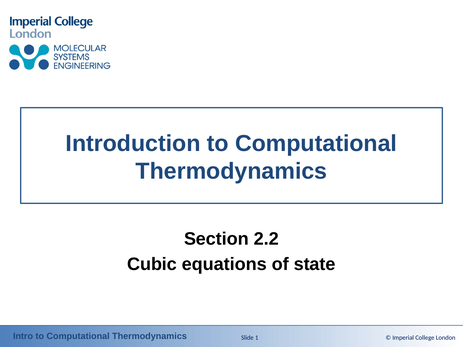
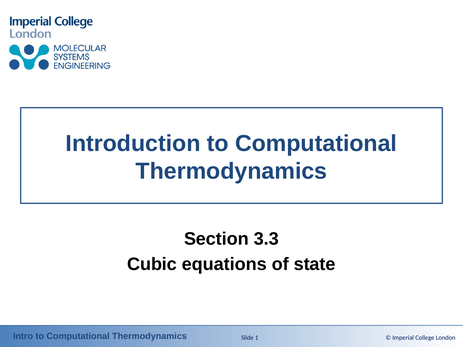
2.2: 2.2 -> 3.3
